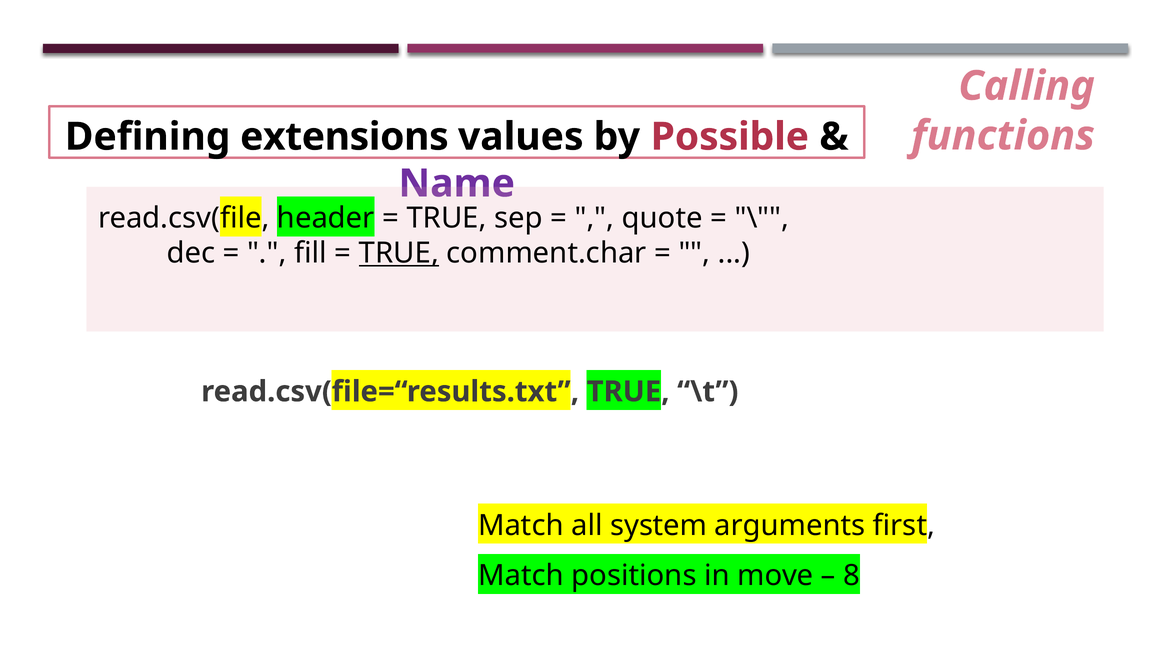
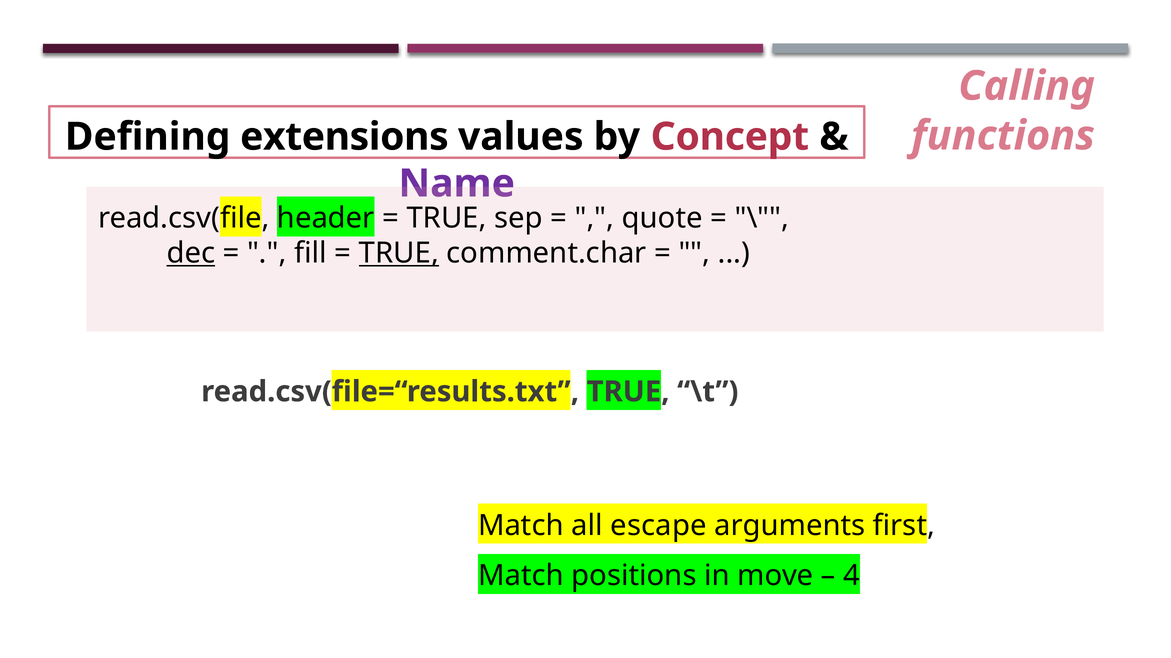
Possible: Possible -> Concept
dec underline: none -> present
system: system -> escape
8: 8 -> 4
